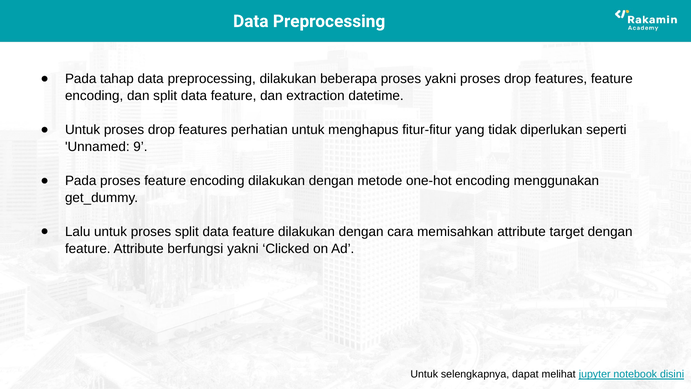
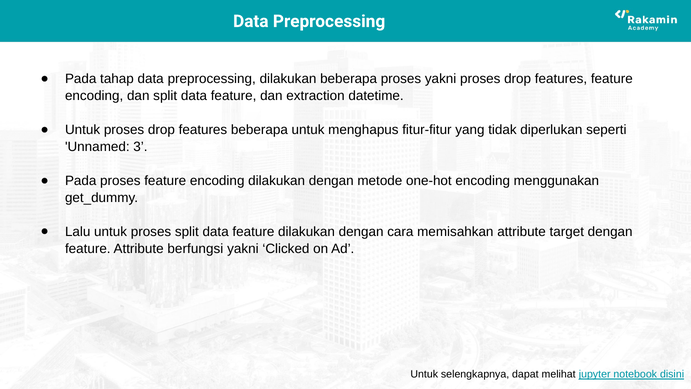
features perhatian: perhatian -> beberapa
9: 9 -> 3
